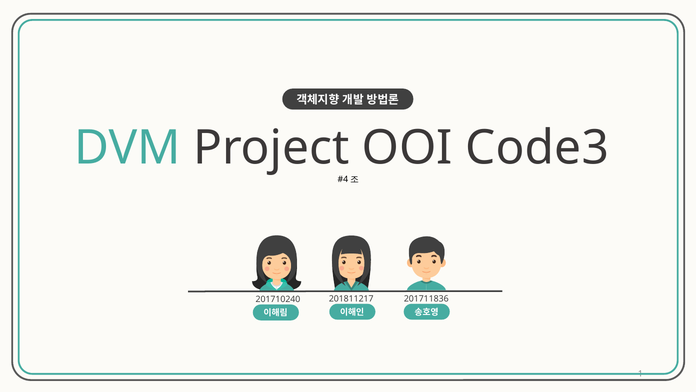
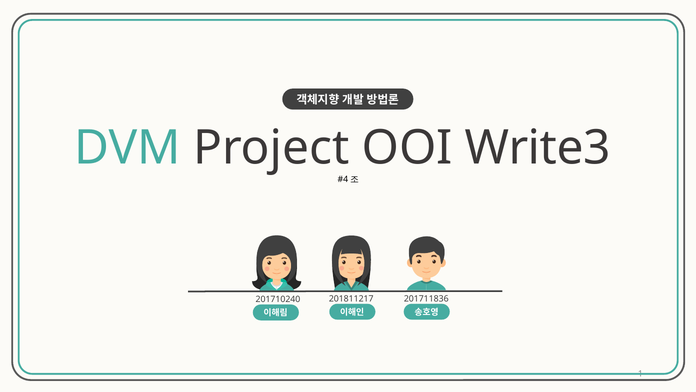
Code3: Code3 -> Write3
